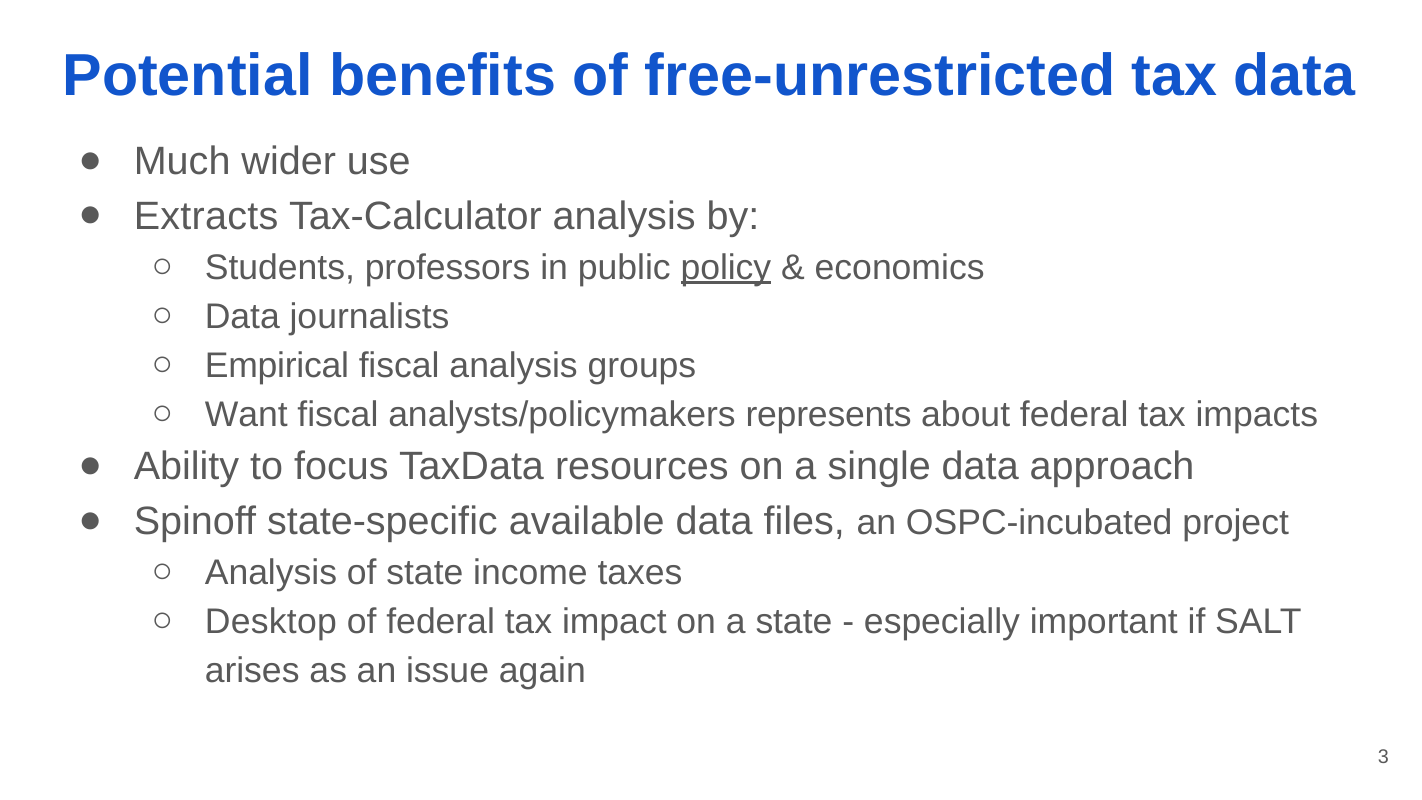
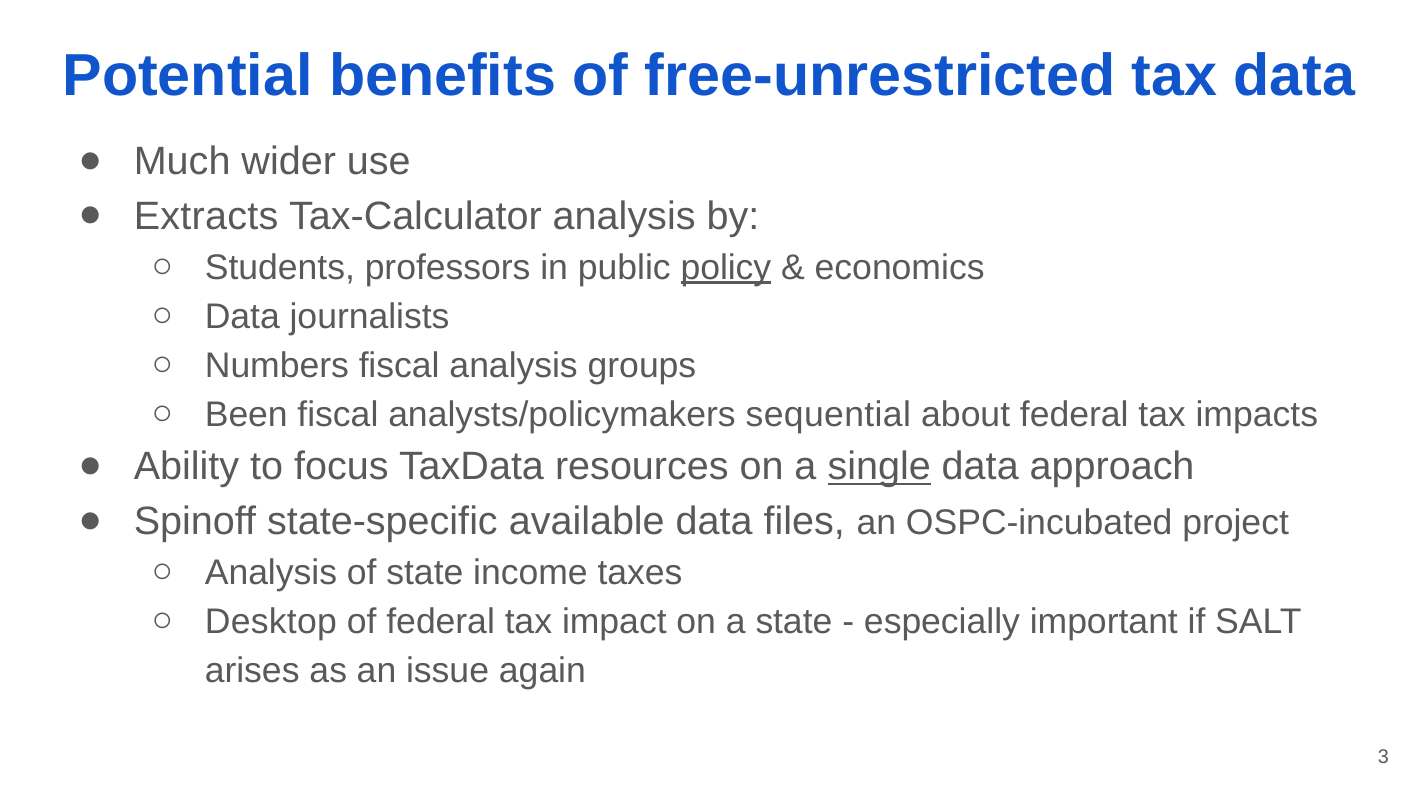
Empirical: Empirical -> Numbers
Want: Want -> Been
represents: represents -> sequential
single underline: none -> present
